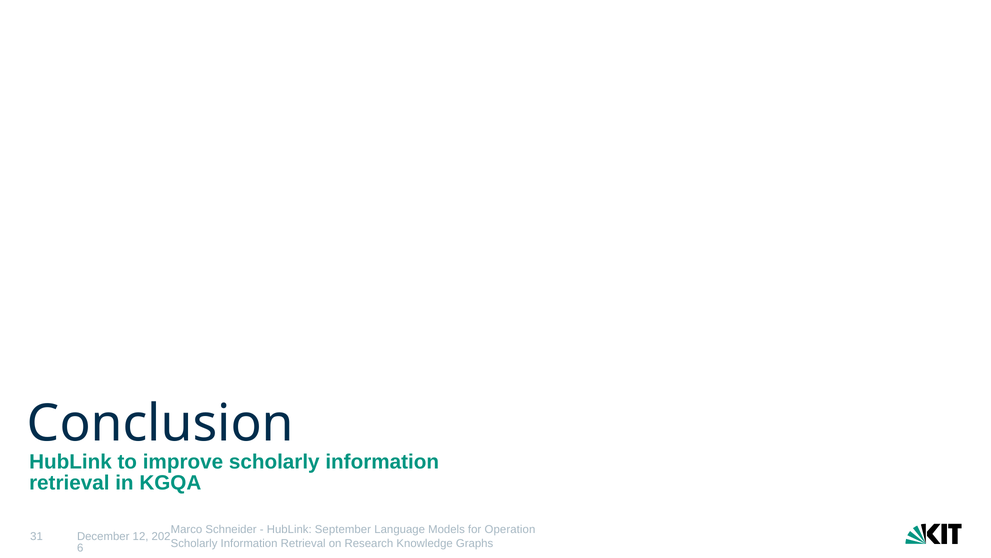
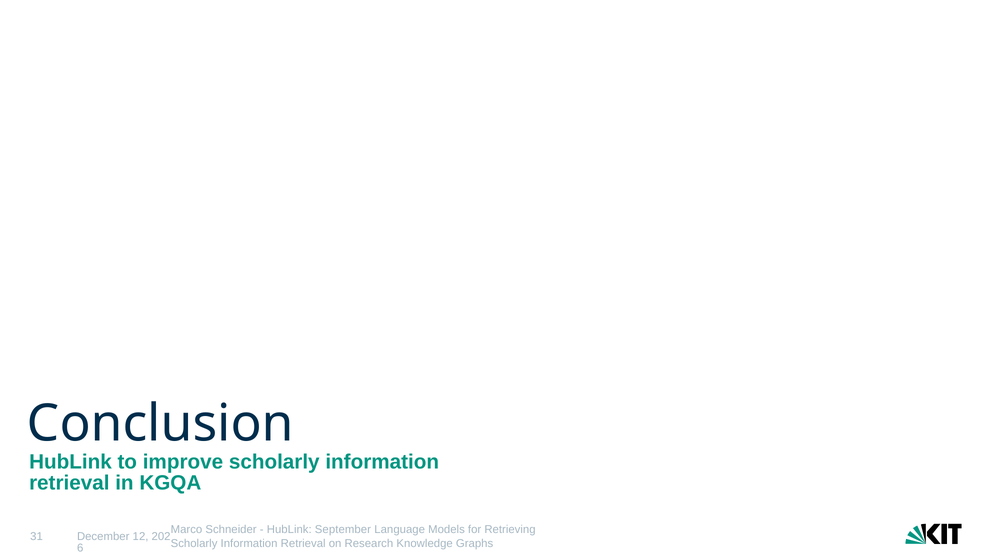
Operation: Operation -> Retrieving
